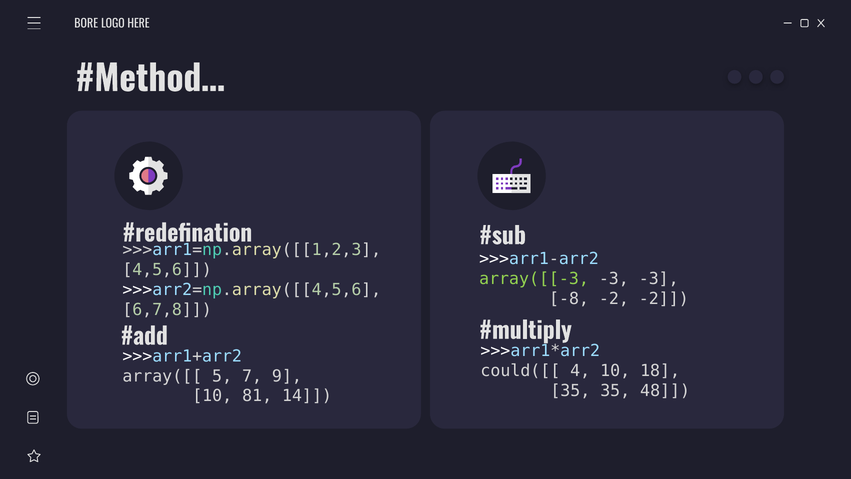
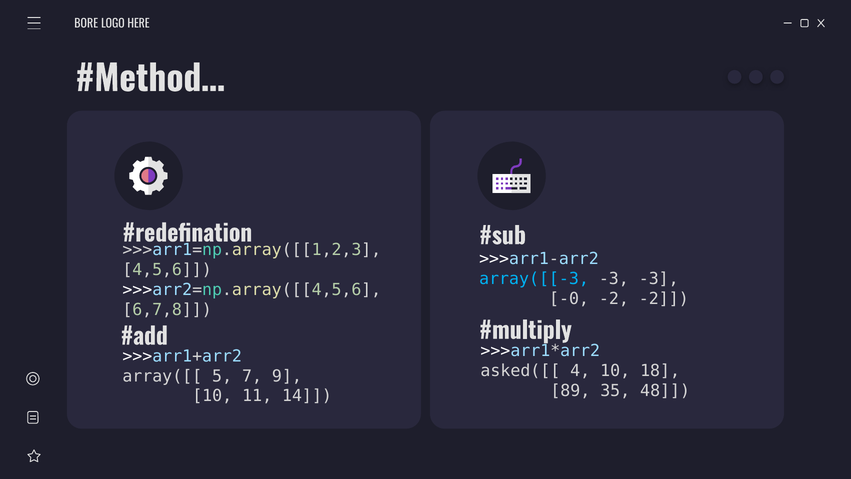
array([[-3 colour: light green -> light blue
-8: -8 -> -0
could([[: could([[ -> asked([[
35 at (570, 390): 35 -> 89
81: 81 -> 11
